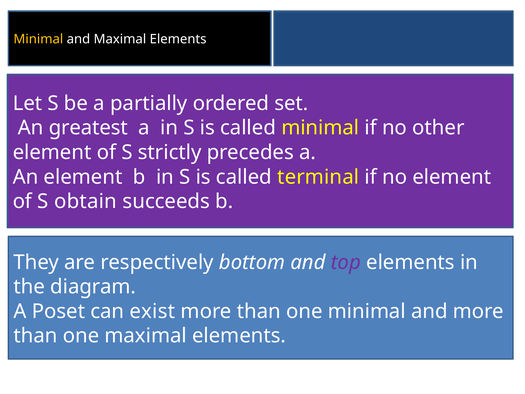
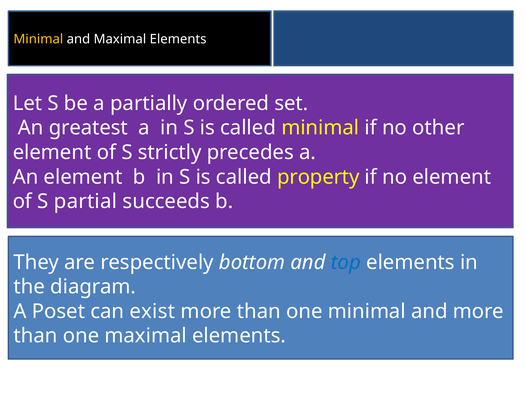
terminal: terminal -> property
obtain: obtain -> partial
top colour: purple -> blue
